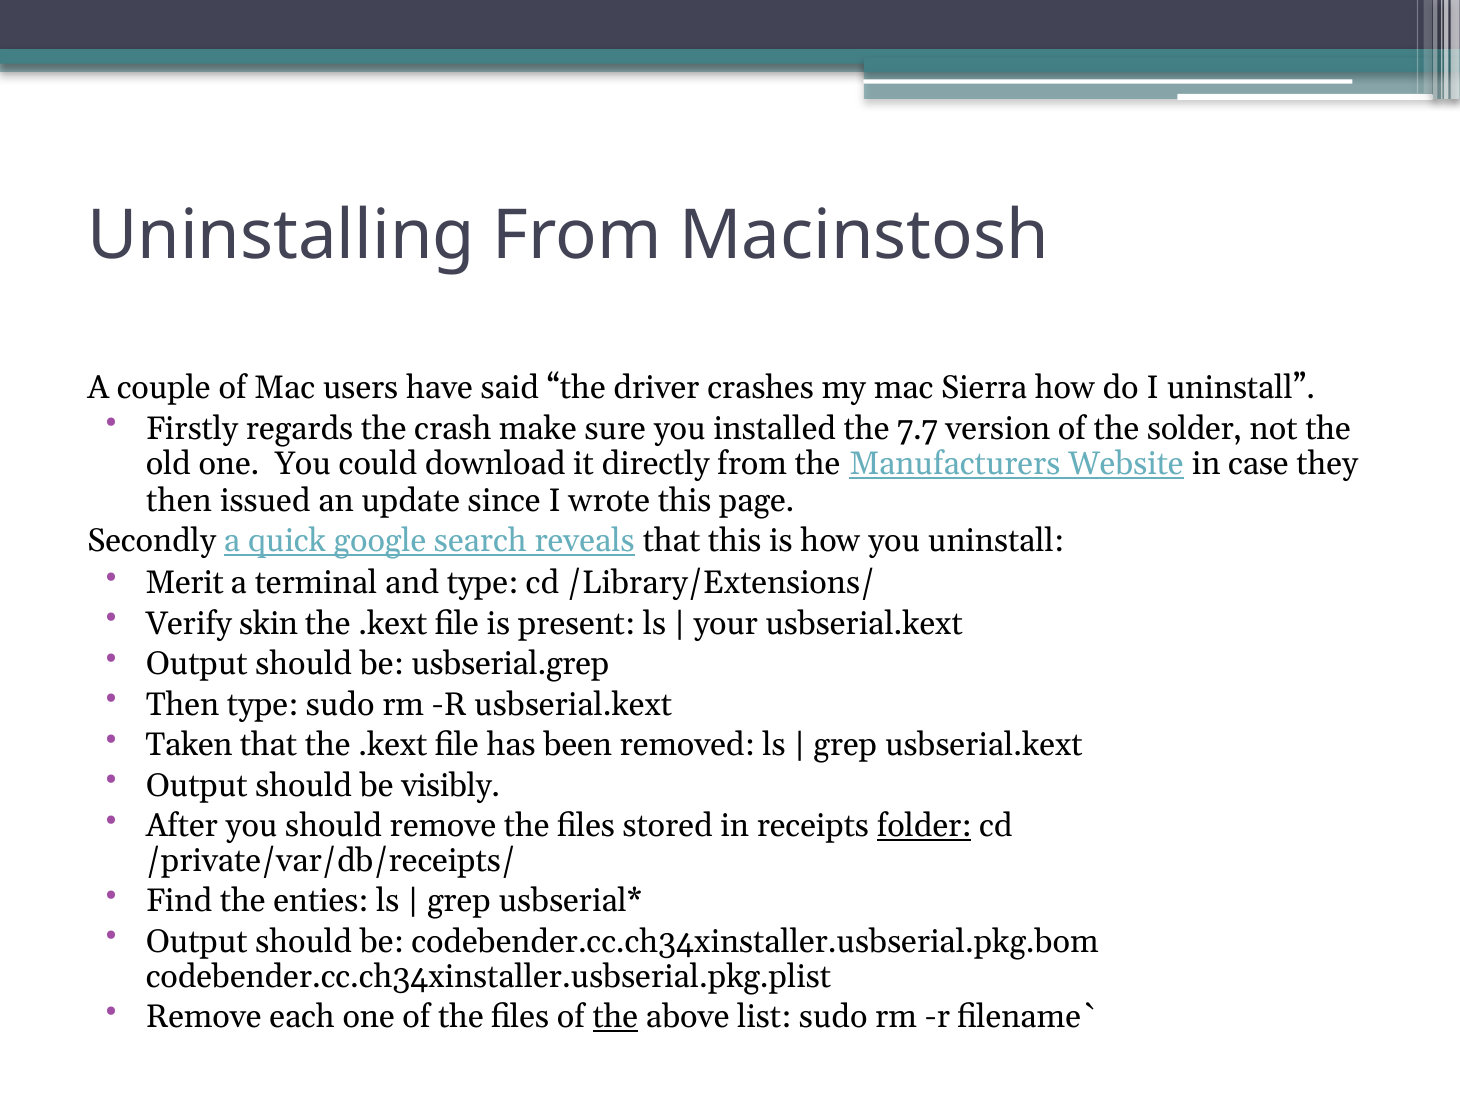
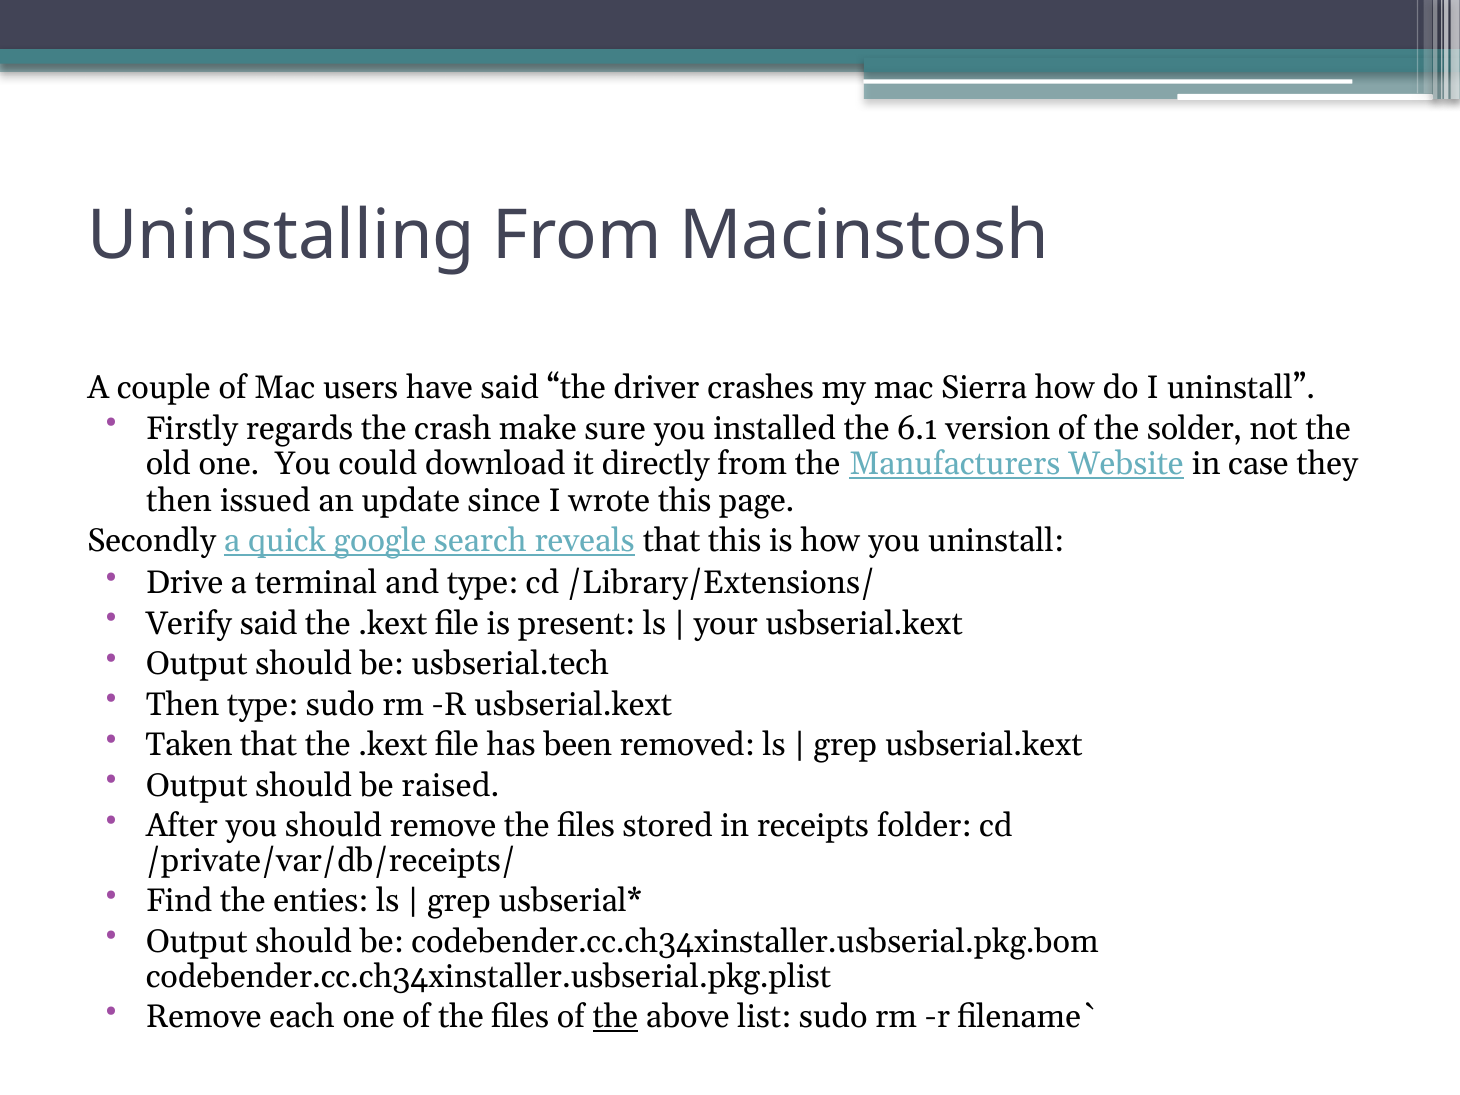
7.7: 7.7 -> 6.1
Merit: Merit -> Drive
Verify skin: skin -> said
usbserial.grep: usbserial.grep -> usbserial.tech
visibly: visibly -> raised
folder underline: present -> none
